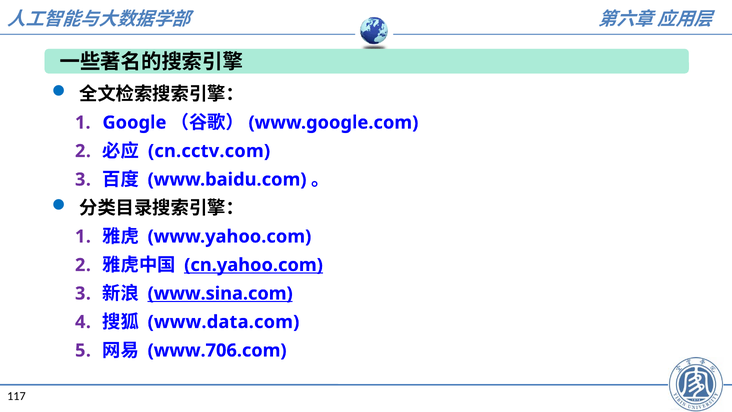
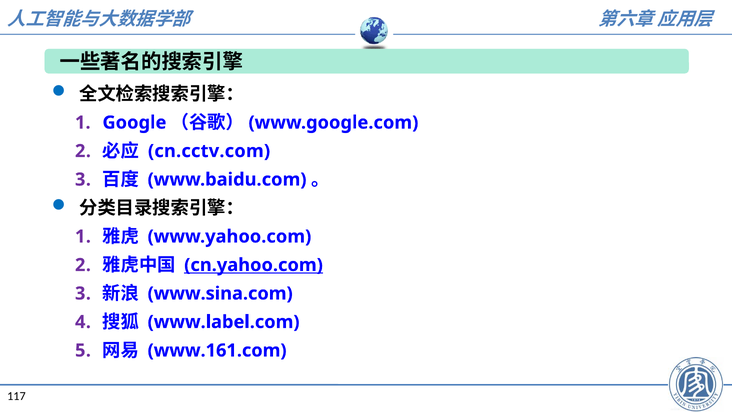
www.sina.com underline: present -> none
www.data.com: www.data.com -> www.label.com
www.706.com: www.706.com -> www.161.com
